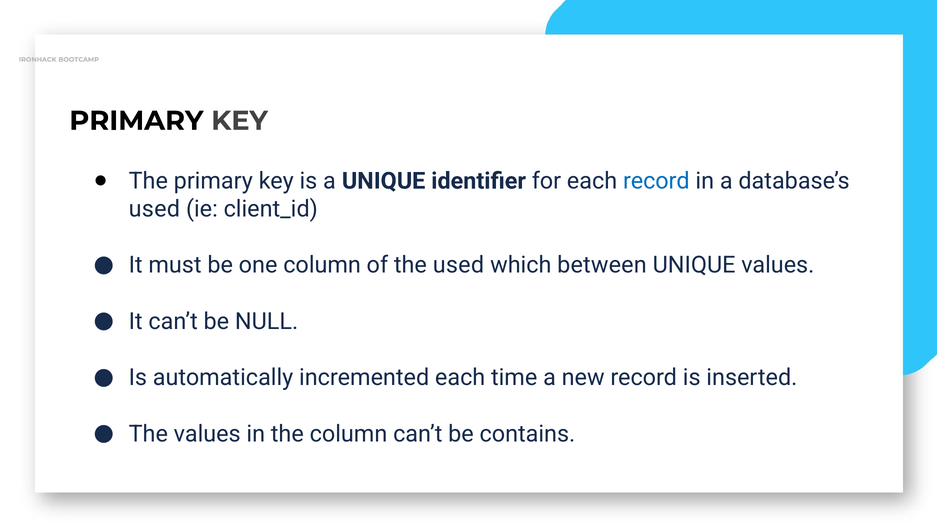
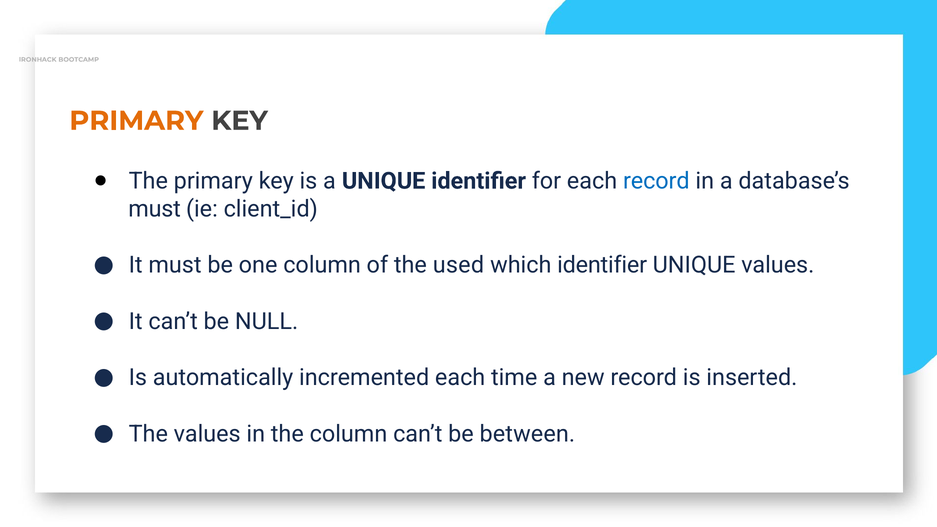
PRIMARY at (136, 121) colour: black -> orange
used at (154, 209): used -> must
which between: between -> identifier
contains: contains -> between
